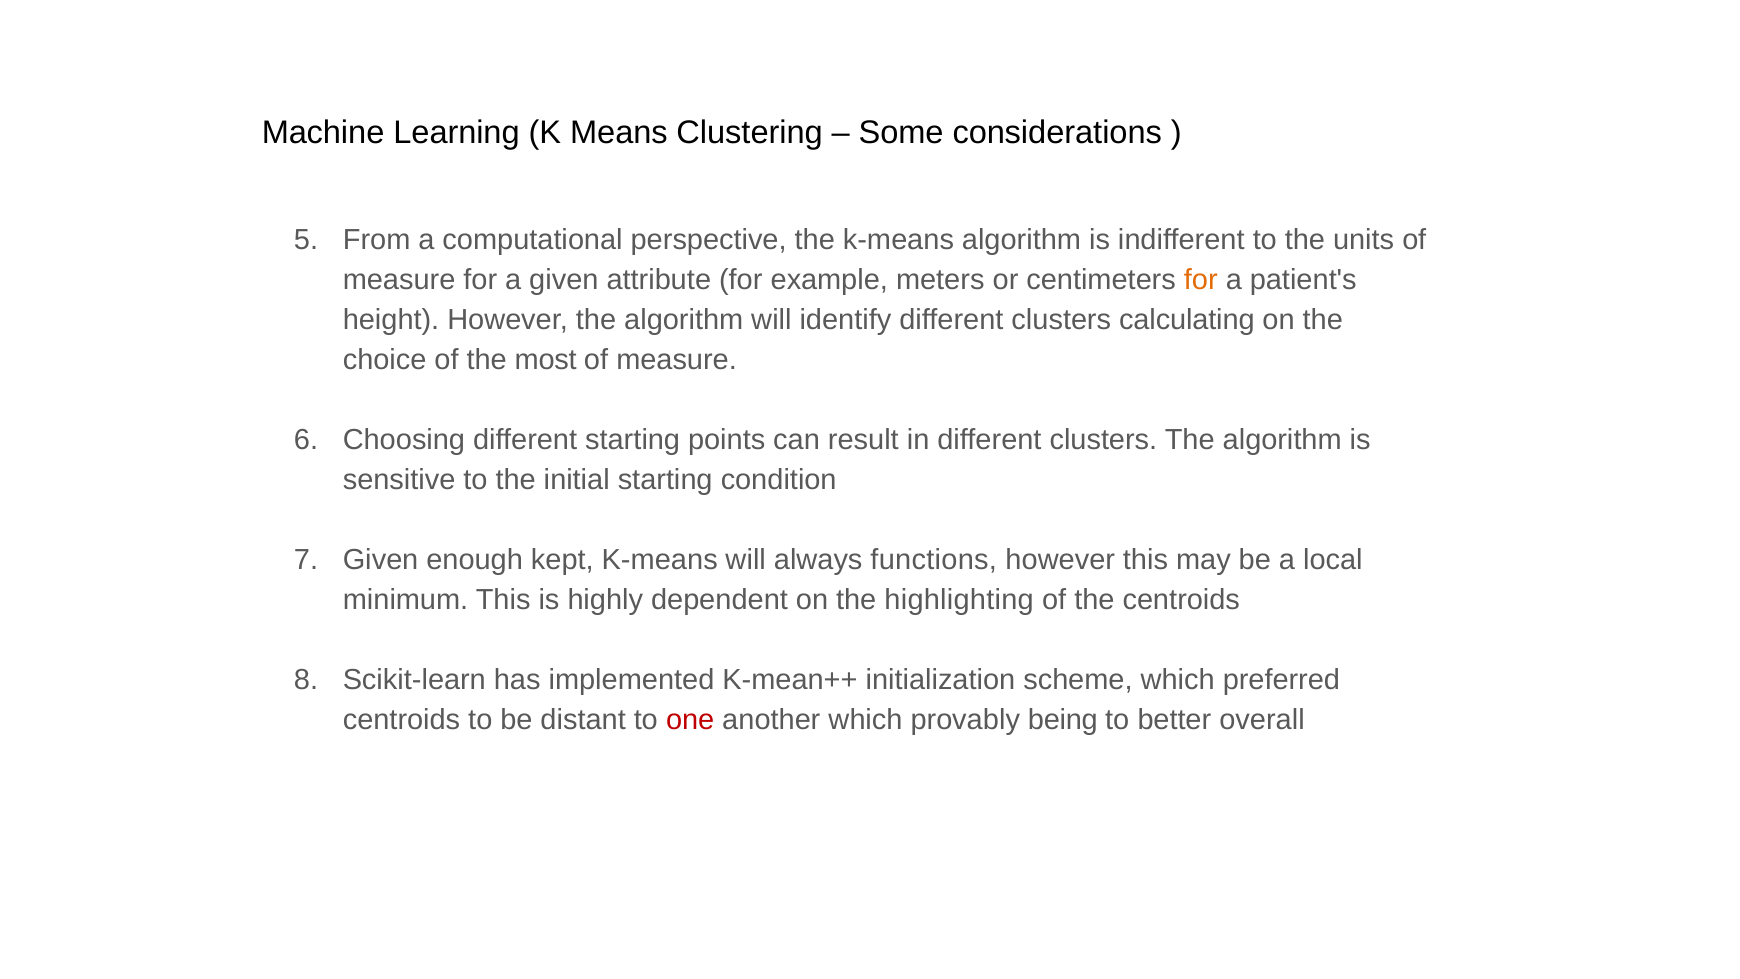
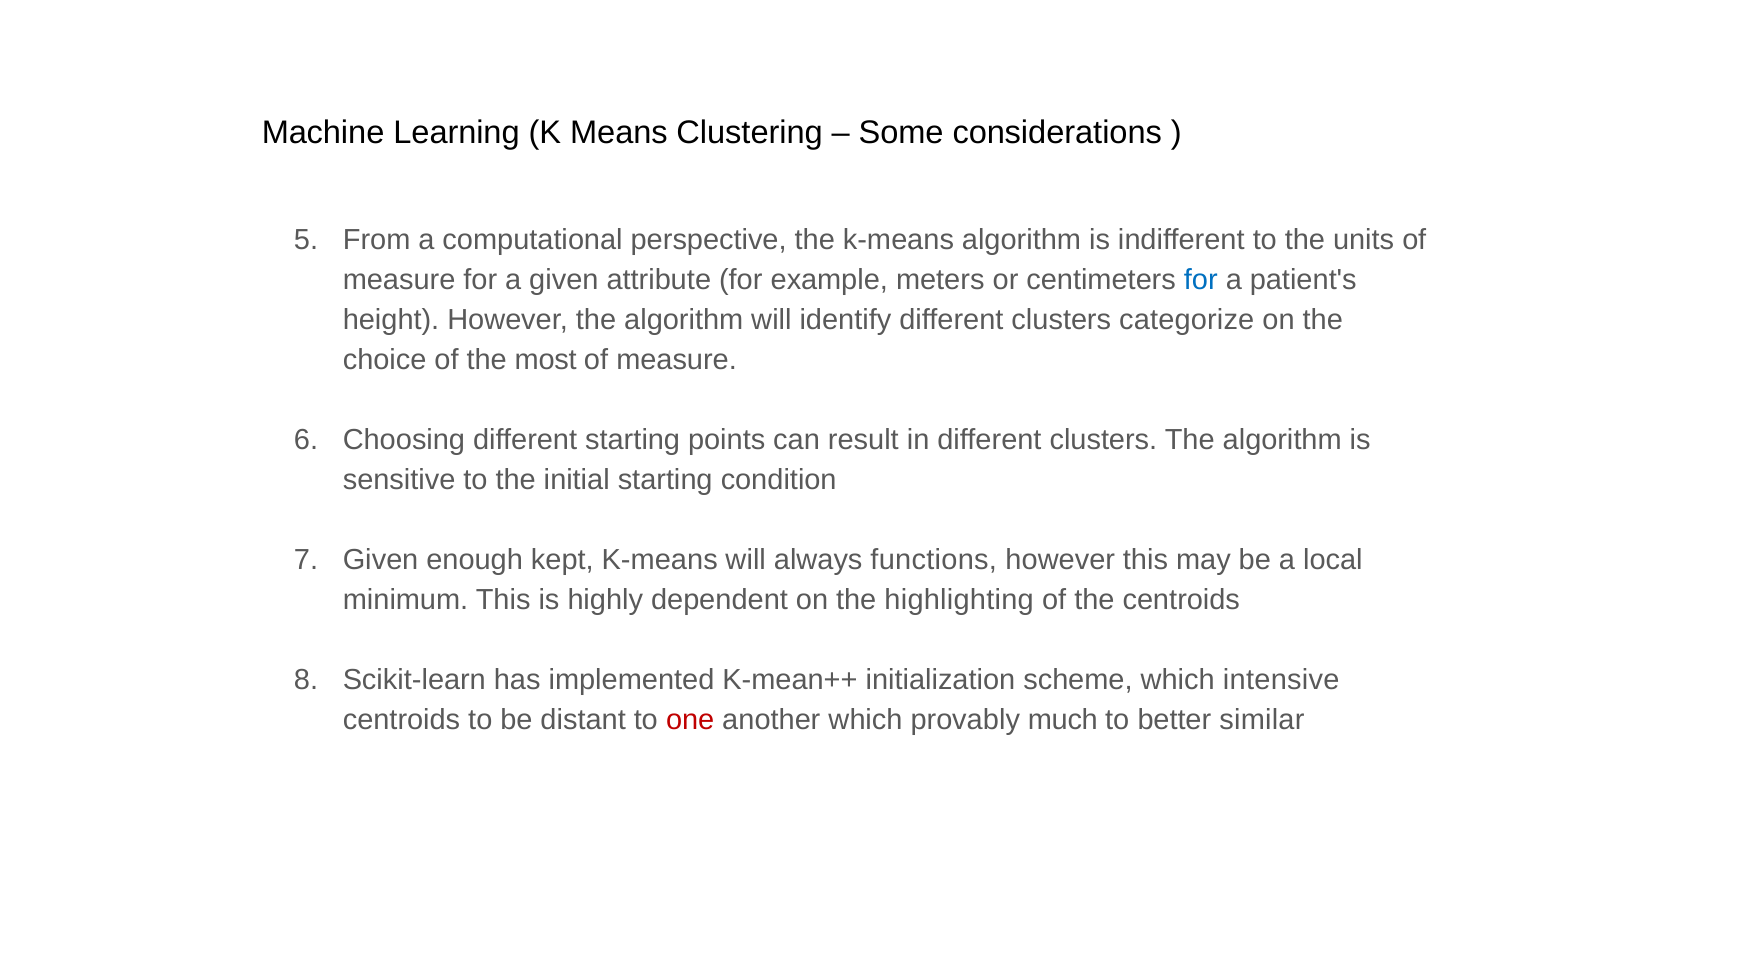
for at (1201, 280) colour: orange -> blue
calculating: calculating -> categorize
preferred: preferred -> intensive
being: being -> much
overall: overall -> similar
